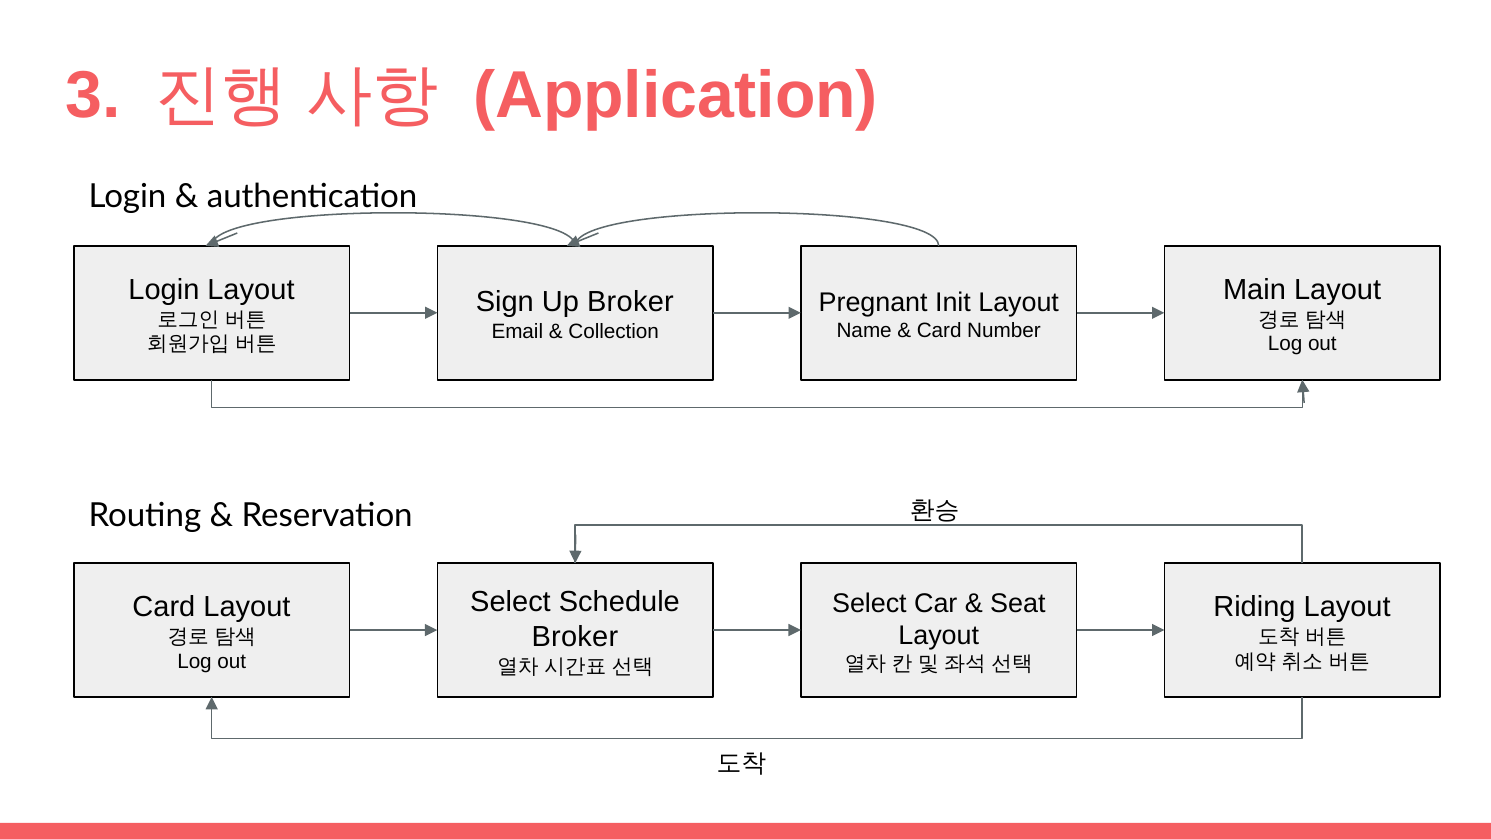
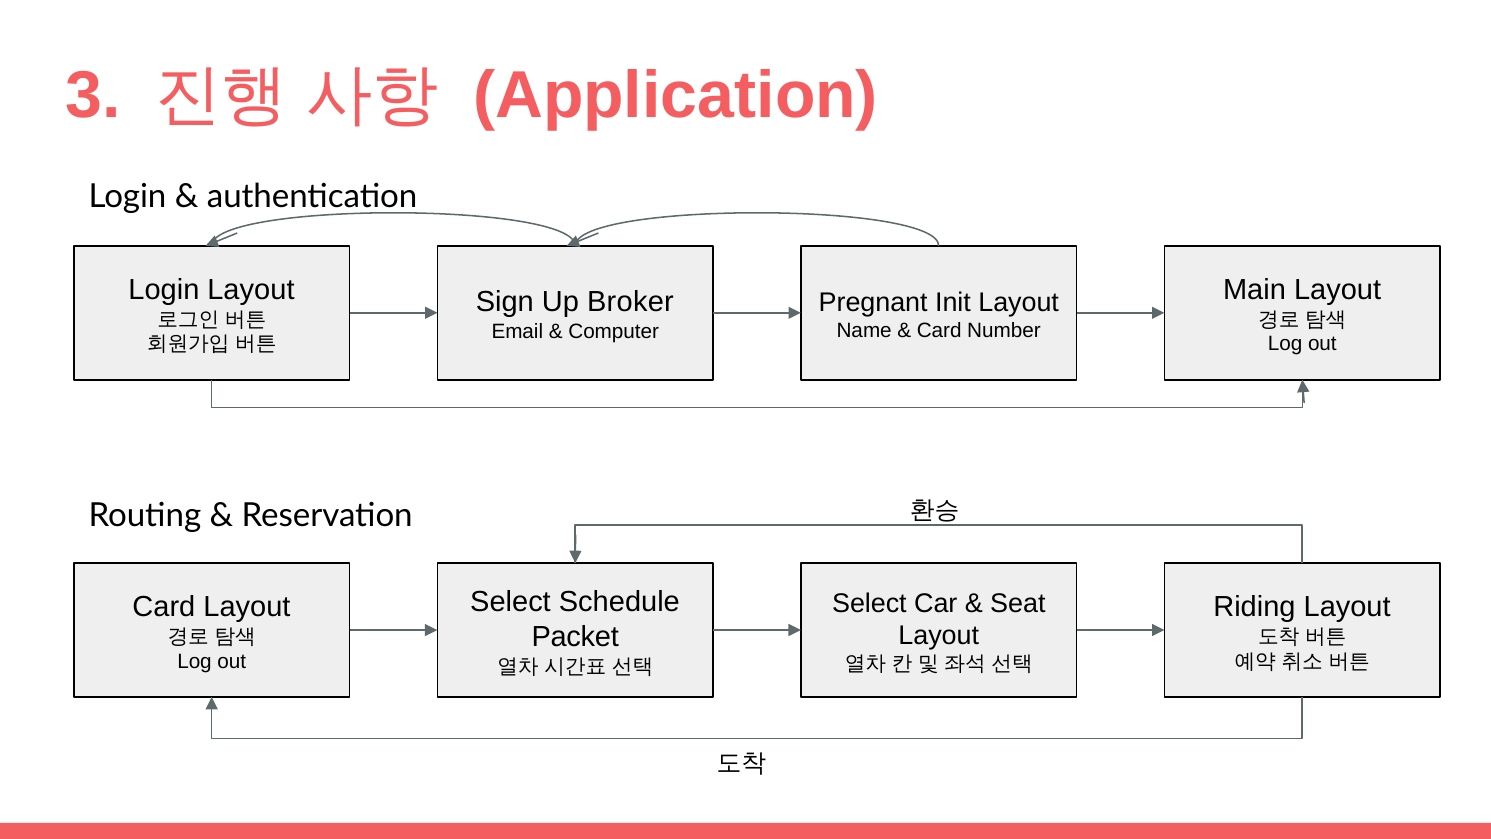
Collection: Collection -> Computer
Broker at (575, 637): Broker -> Packet
